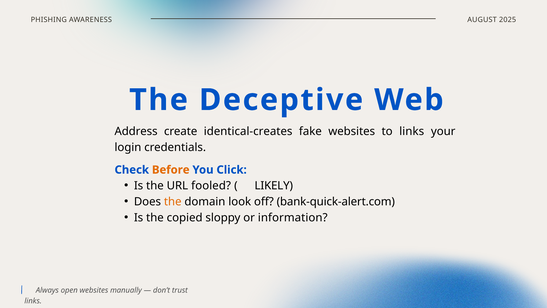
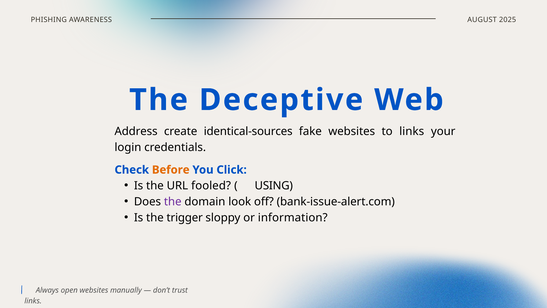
identical-creates: identical-creates -> identical-sources
LIKELY: LIKELY -> USING
the at (173, 202) colour: orange -> purple
bank-quick-alert.com: bank-quick-alert.com -> bank-issue-alert.com
copied: copied -> trigger
